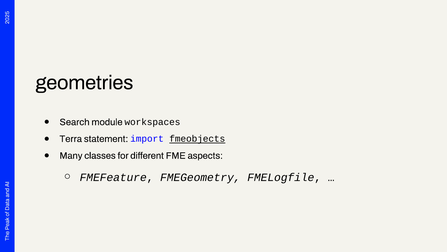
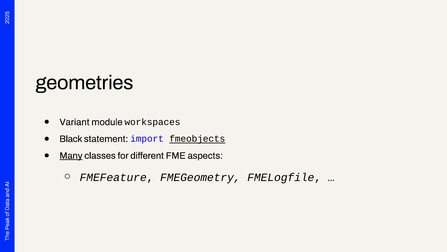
Search: Search -> Variant
Terra: Terra -> Black
Many underline: none -> present
